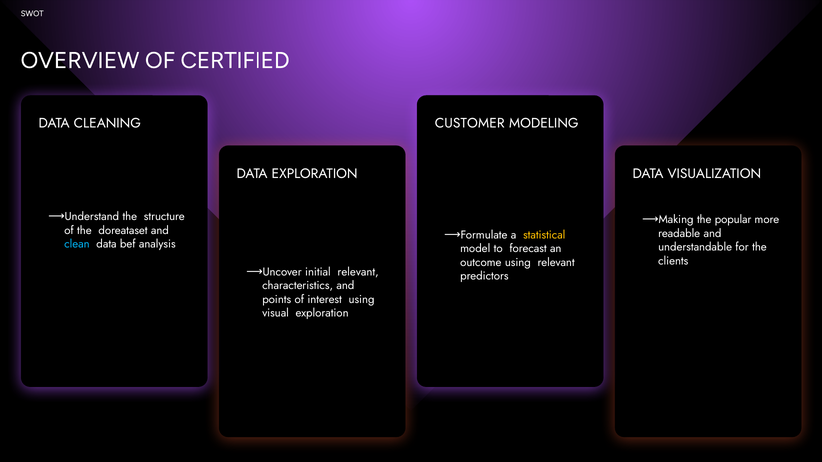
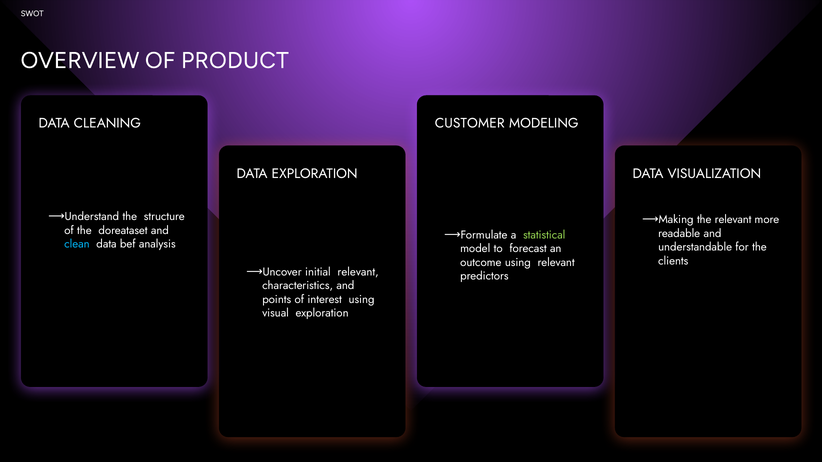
CERTIFIED: CERTIFIED -> PRODUCT
the popular: popular -> relevant
statistical colour: yellow -> light green
